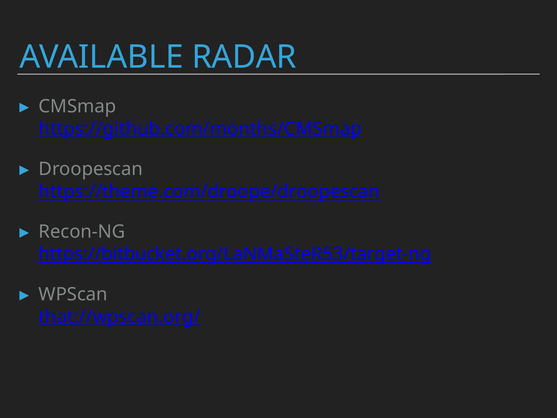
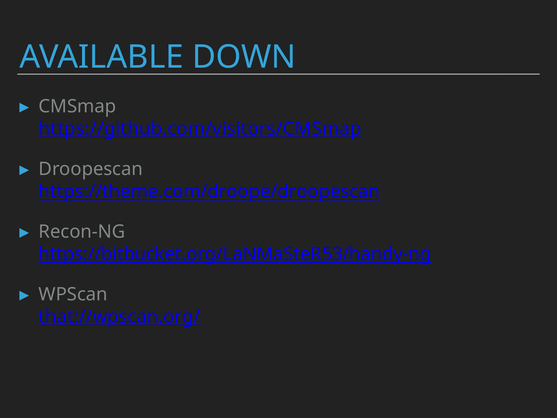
RADAR: RADAR -> DOWN
https://github.com/months/CMSmap: https://github.com/months/CMSmap -> https://github.com/visitors/CMSmap
https://bitbucket.org/LaNMaSteR53/target-ng: https://bitbucket.org/LaNMaSteR53/target-ng -> https://bitbucket.org/LaNMaSteR53/handy-ng
